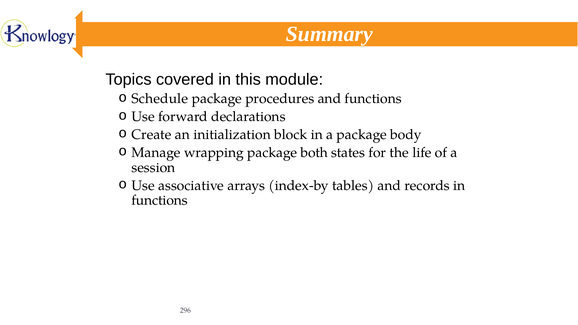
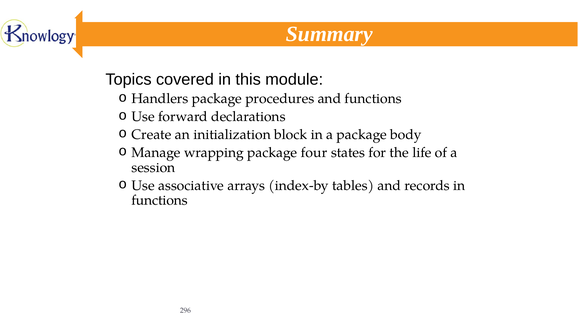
Schedule: Schedule -> Handlers
both: both -> four
